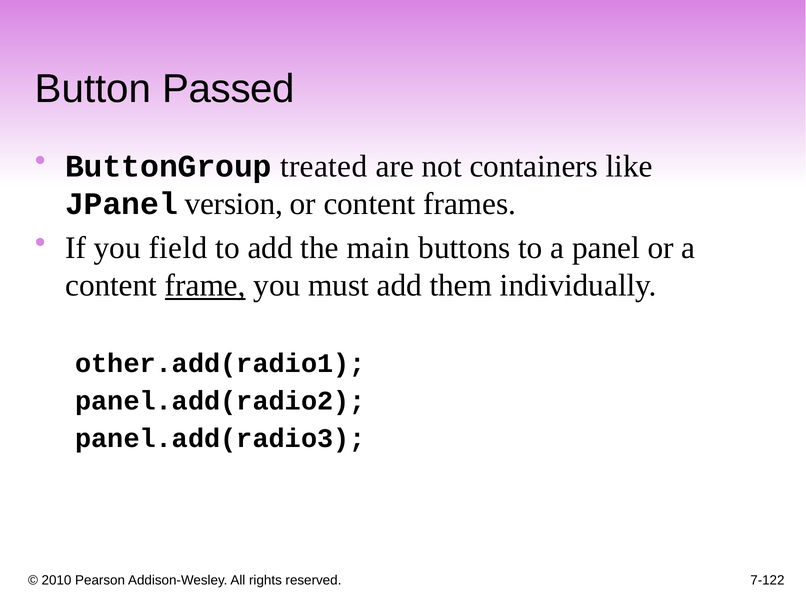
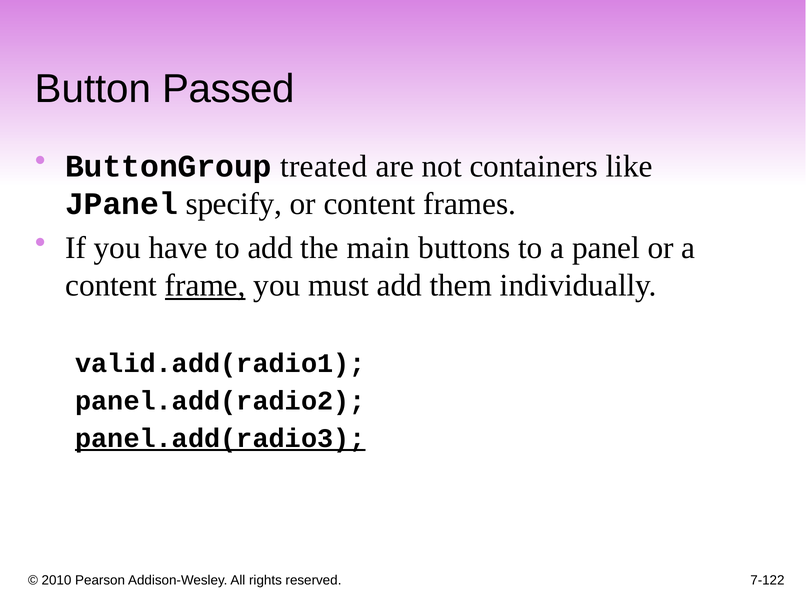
version: version -> specify
field: field -> have
other.add(radio1: other.add(radio1 -> valid.add(radio1
panel.add(radio3 underline: none -> present
